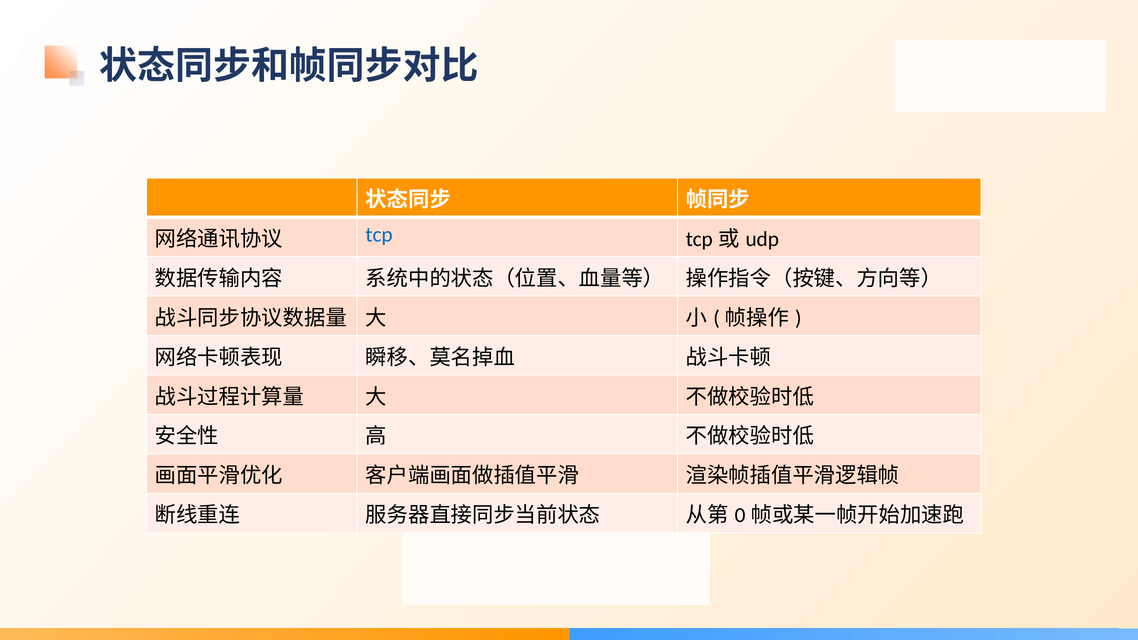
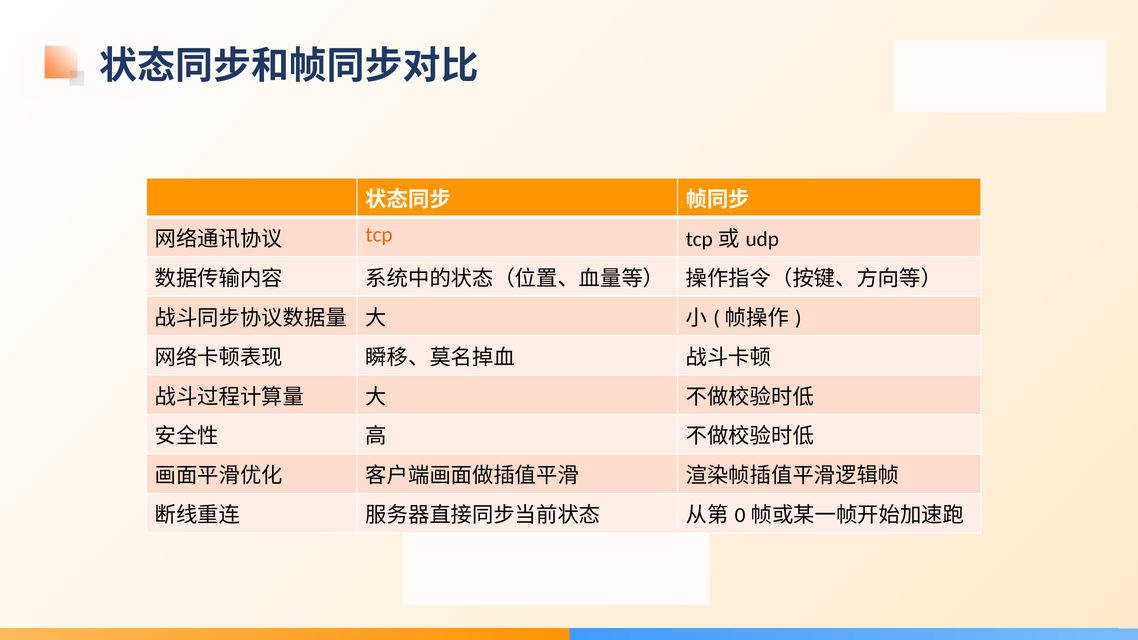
tcp colour: blue -> orange
